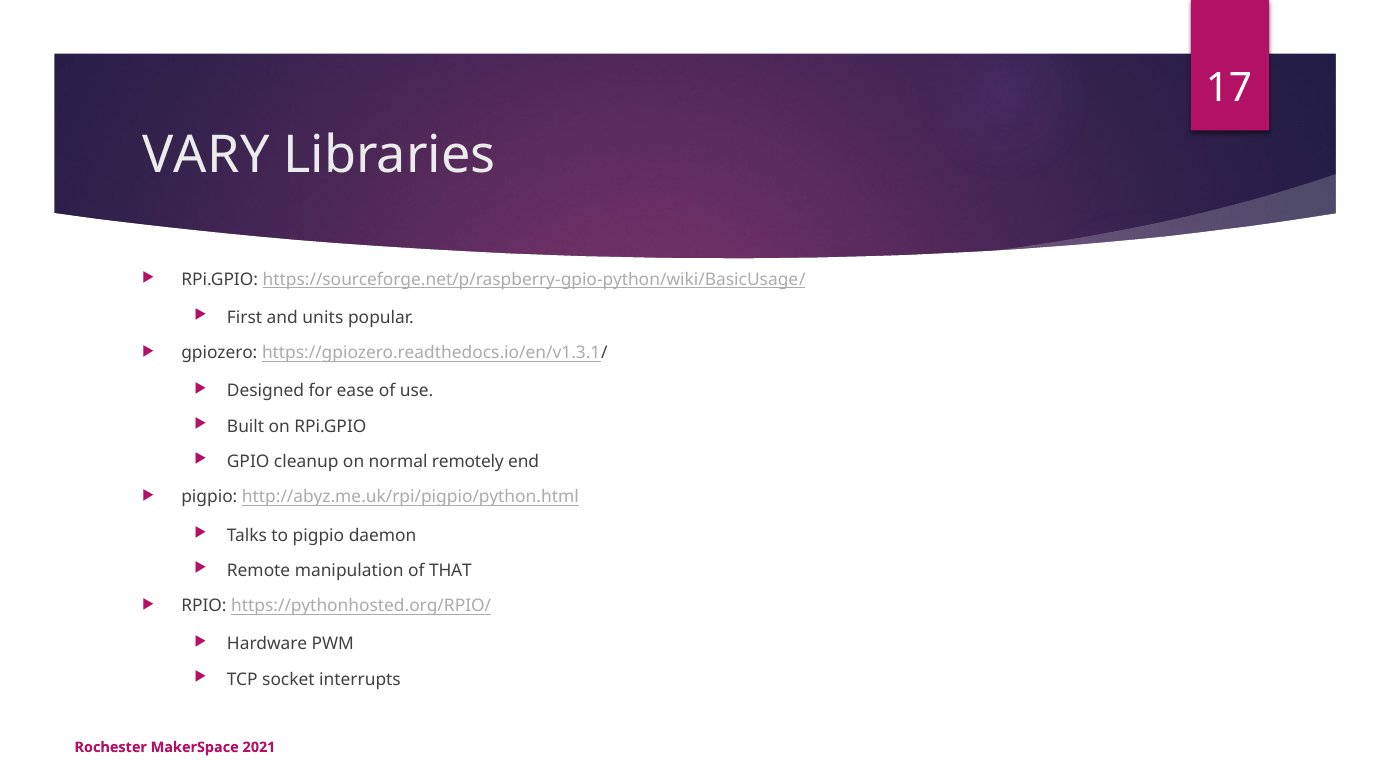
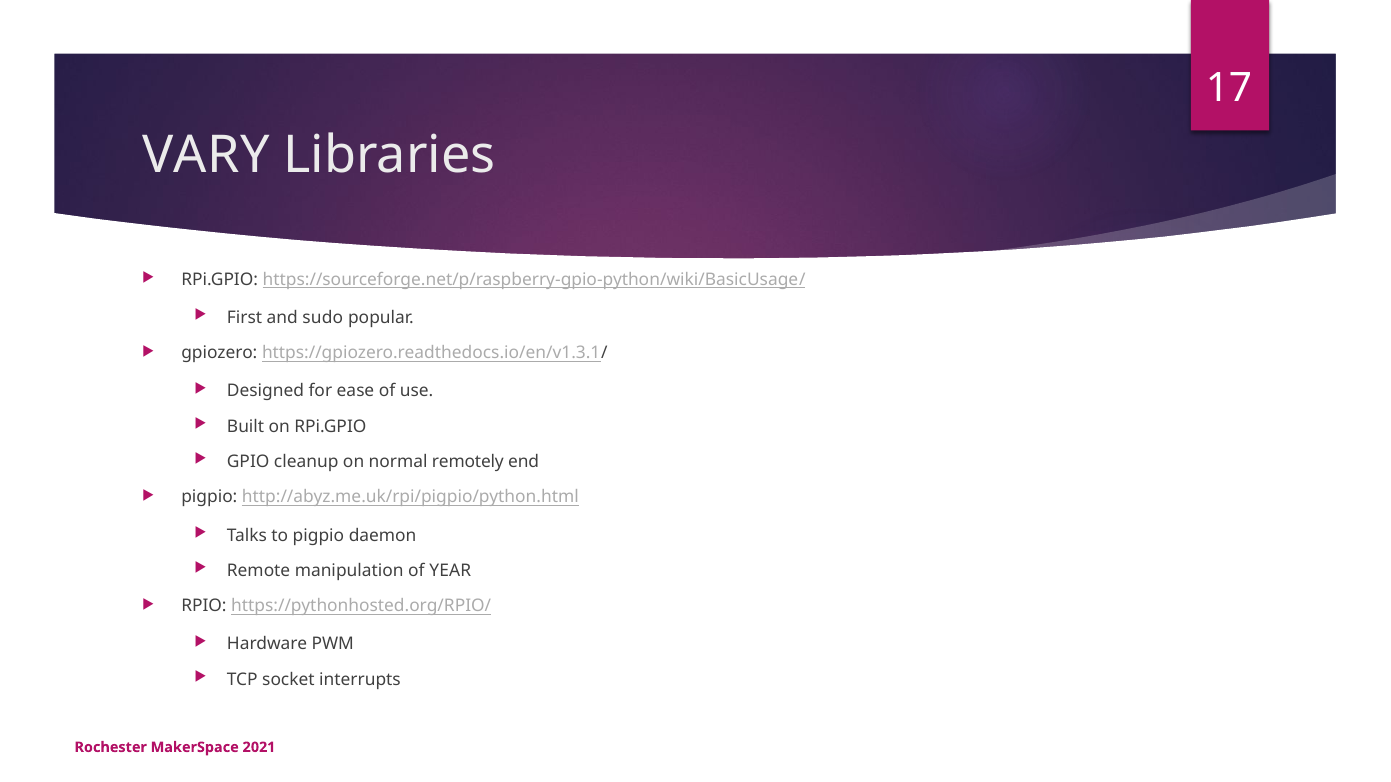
units: units -> sudo
THAT: THAT -> YEAR
